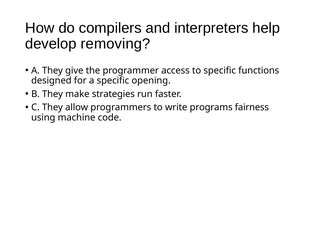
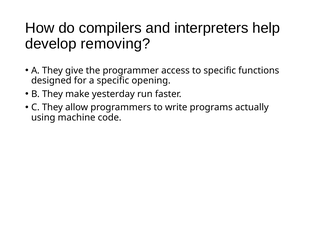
strategies: strategies -> yesterday
fairness: fairness -> actually
